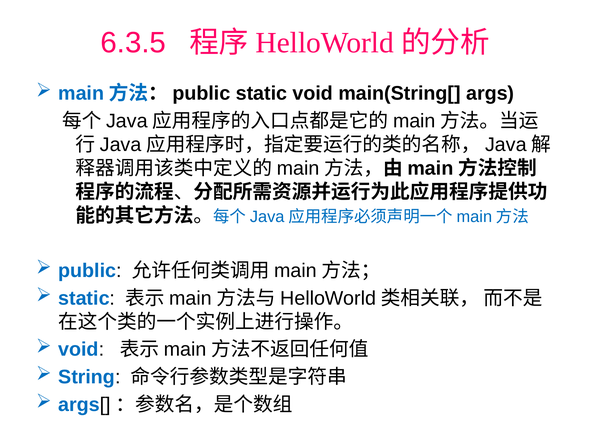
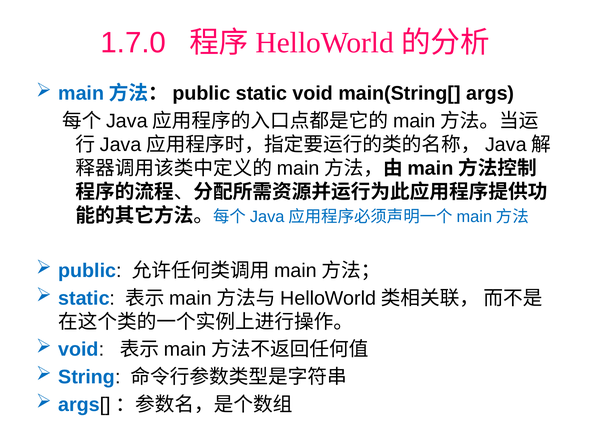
6.3.5: 6.3.5 -> 1.7.0
